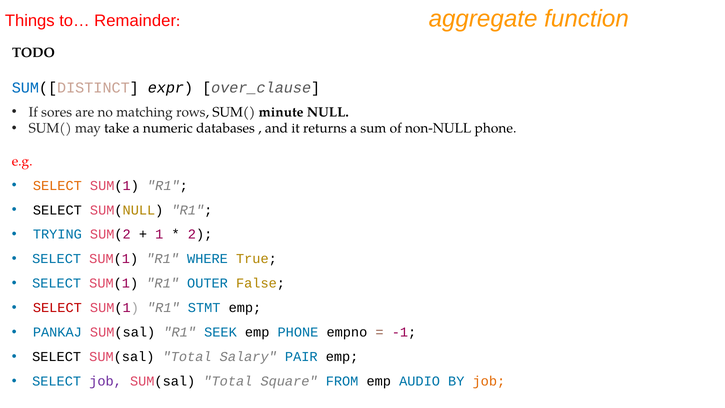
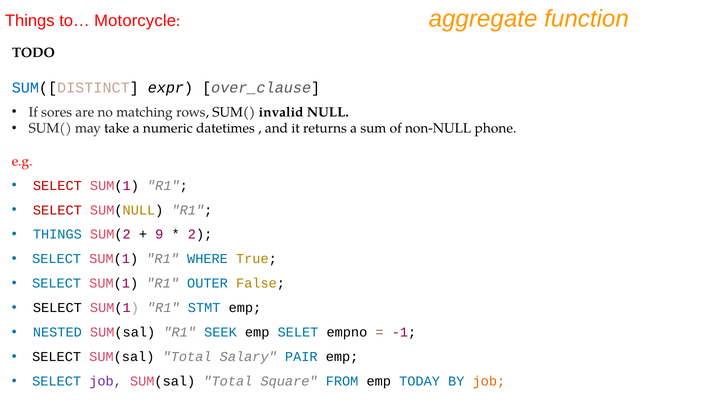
Remainder: Remainder -> Motorcycle
minute: minute -> invalid
databases: databases -> datetimes
SELECT at (57, 185) colour: orange -> red
SELECT at (57, 210) colour: black -> red
TRYING at (57, 234): TRYING -> THINGS
1: 1 -> 9
SELECT at (57, 308) colour: red -> black
PANKAJ: PANKAJ -> NESTED
emp PHONE: PHONE -> SELET
AUDIO: AUDIO -> TODAY
